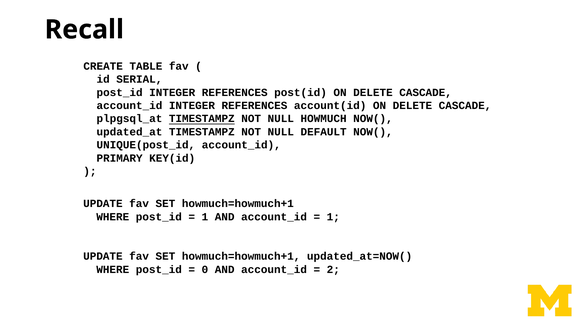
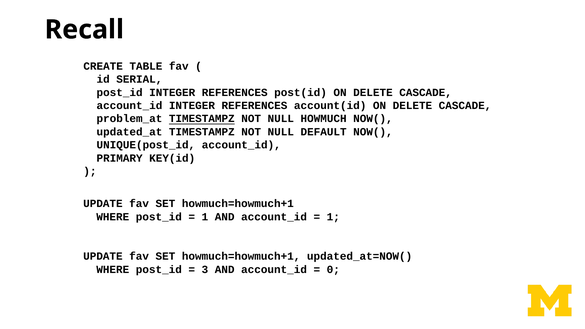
plpgsql_at: plpgsql_at -> problem_at
0: 0 -> 3
2: 2 -> 0
